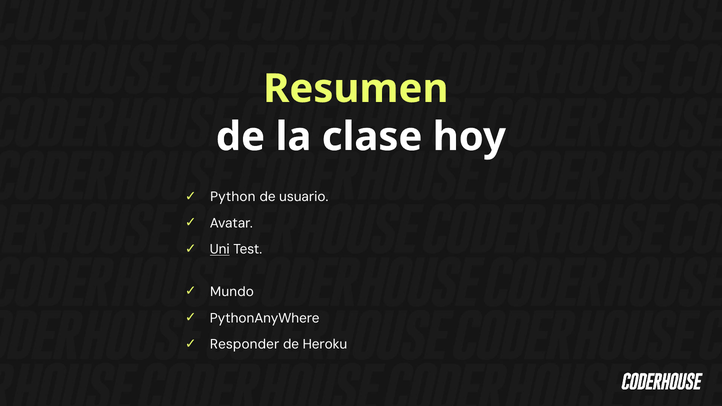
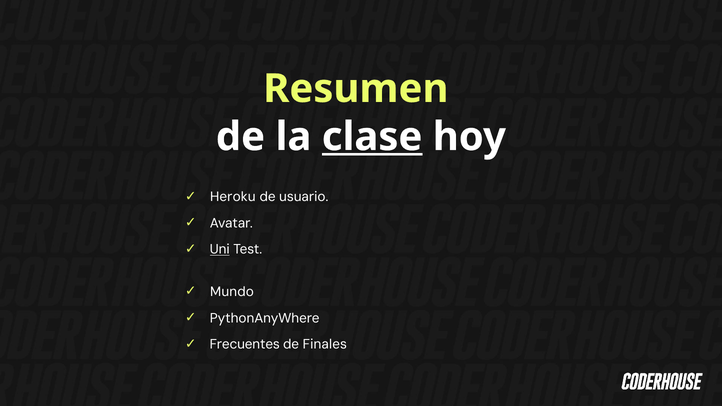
clase underline: none -> present
Python: Python -> Heroku
Responder: Responder -> Frecuentes
Heroku: Heroku -> Finales
